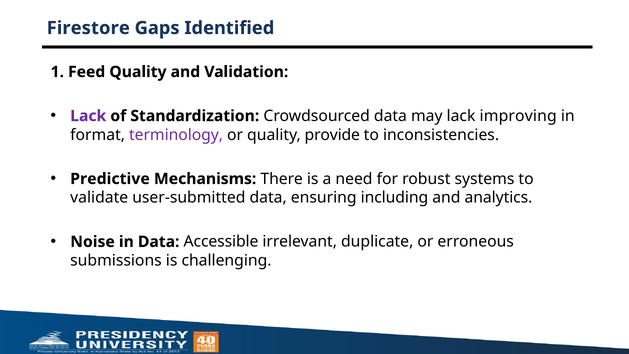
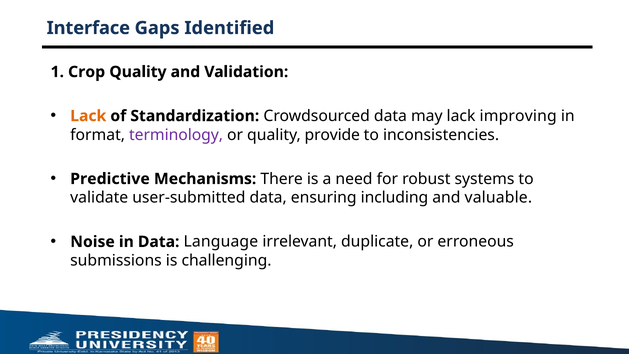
Firestore: Firestore -> Interface
Feed: Feed -> Crop
Lack at (88, 116) colour: purple -> orange
analytics: analytics -> valuable
Accessible: Accessible -> Language
